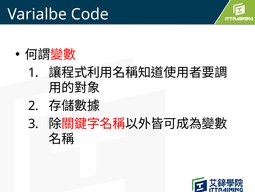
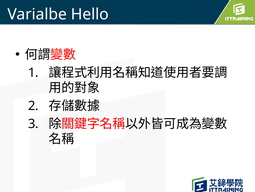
Code: Code -> Hello
